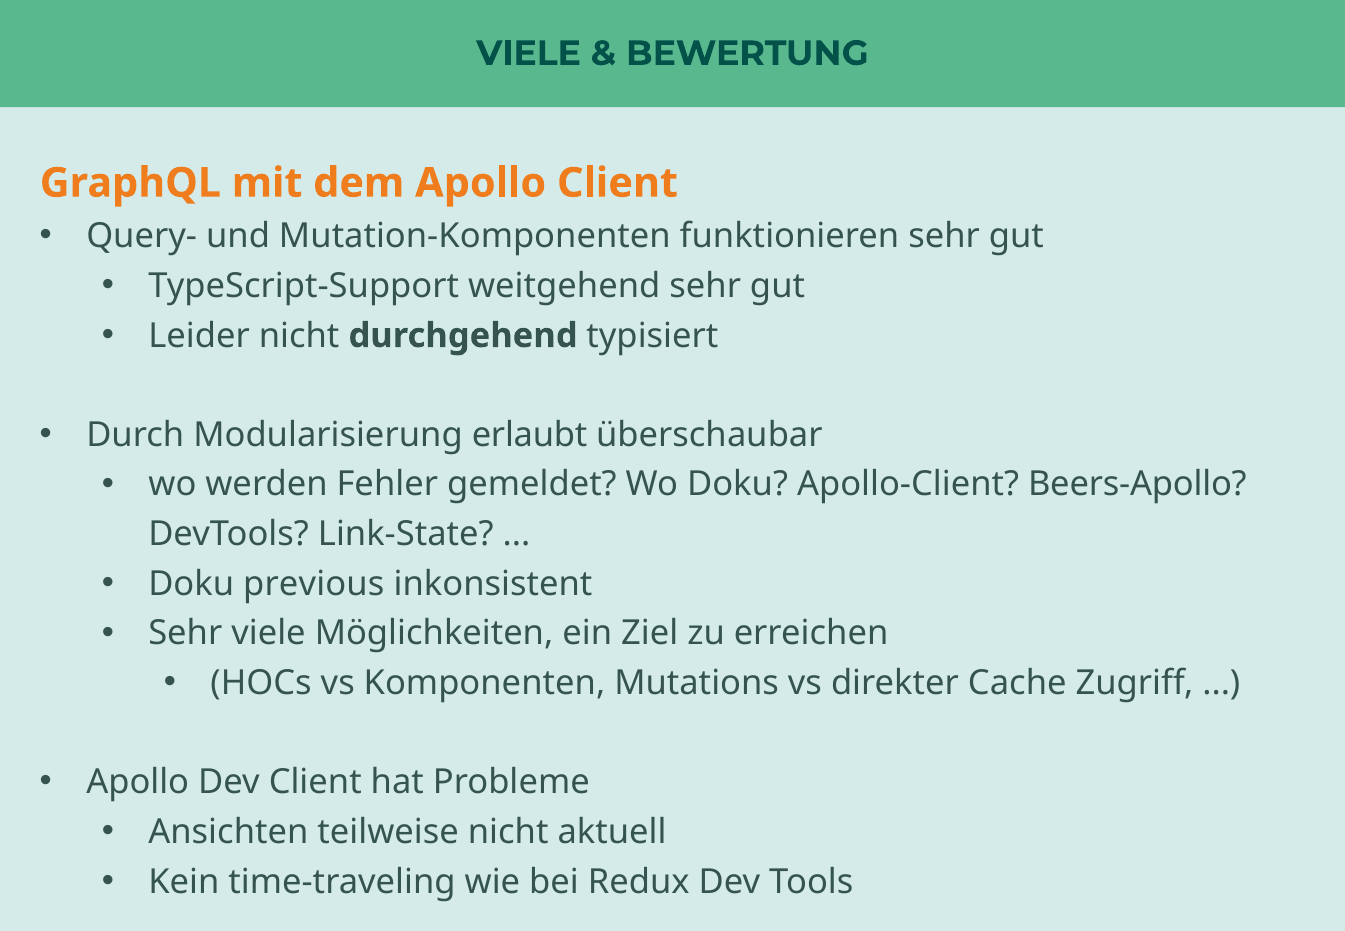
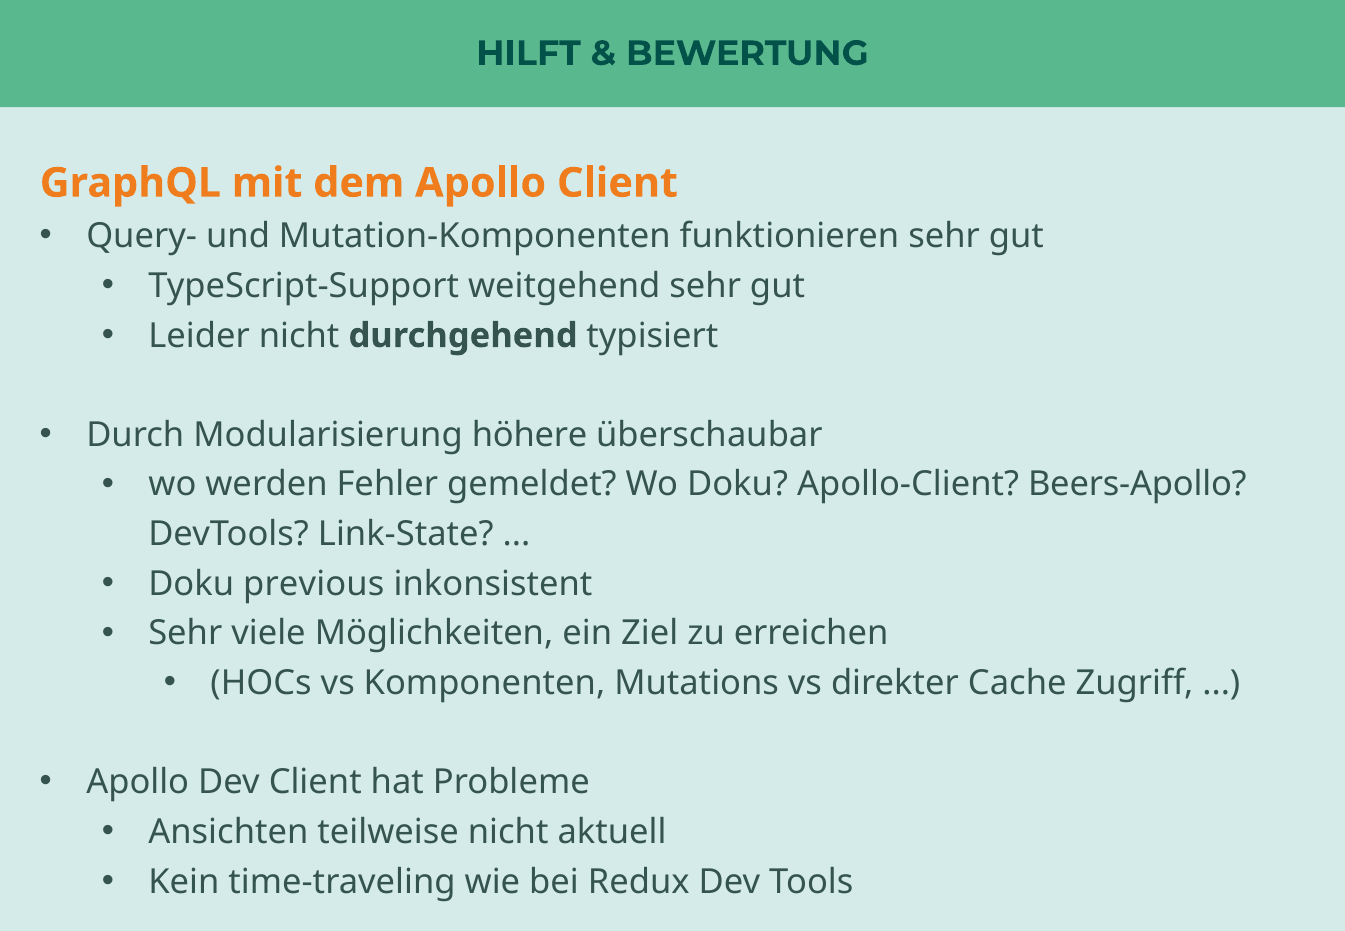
VIELE at (529, 53): VIELE -> HILFT
erlaubt: erlaubt -> höhere
